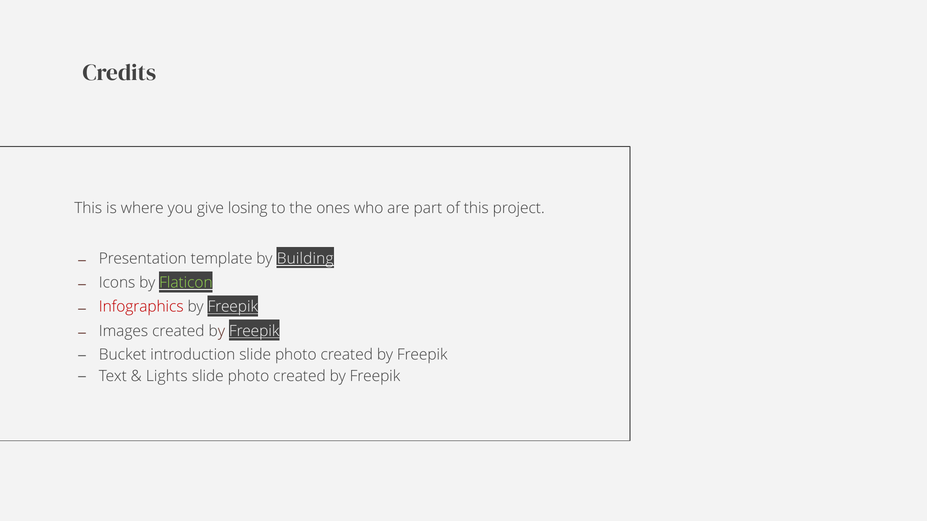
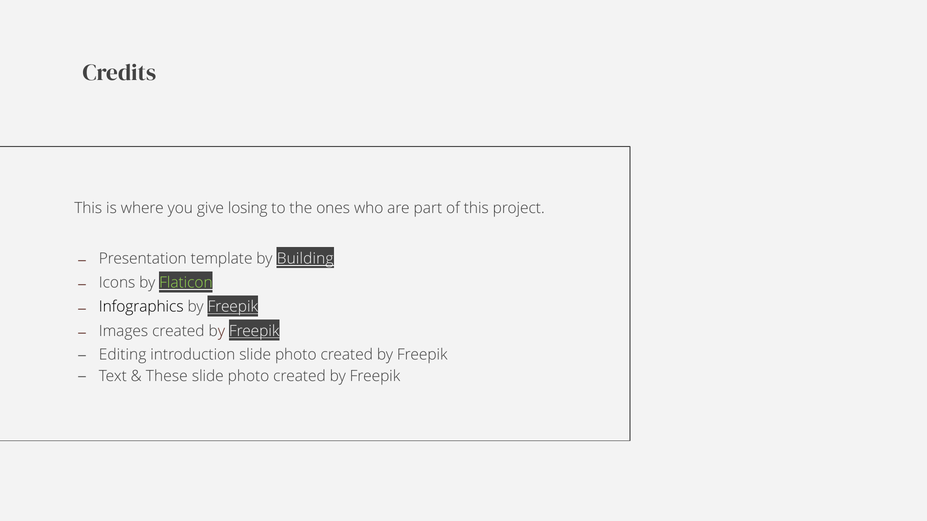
Infographics colour: red -> black
Bucket: Bucket -> Editing
Lights: Lights -> These
